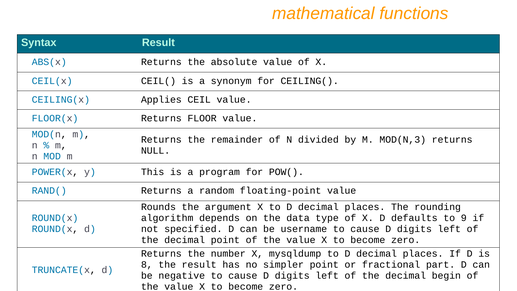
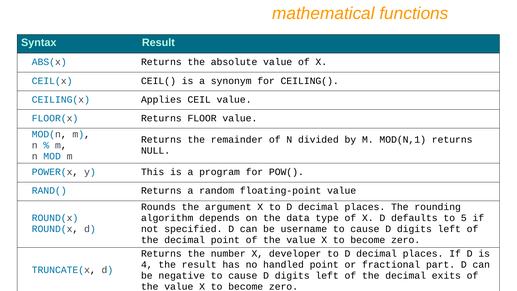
MOD(N,3: MOD(N,3 -> MOD(N,1
9: 9 -> 5
mysqldump: mysqldump -> developer
8: 8 -> 4
simpler: simpler -> handled
begin: begin -> exits
